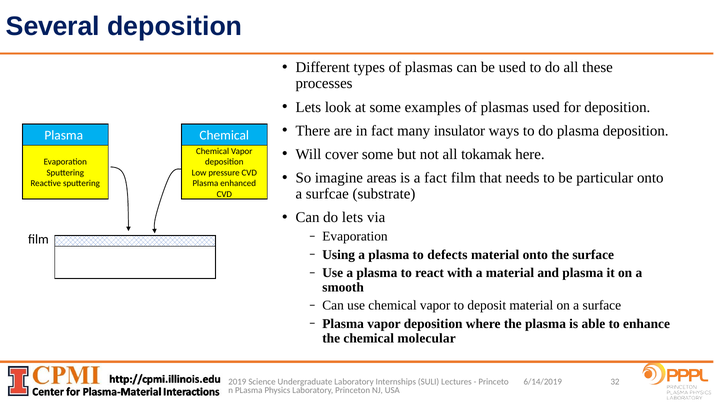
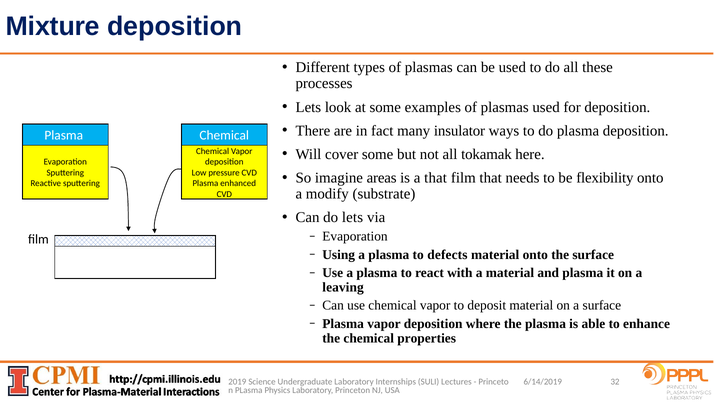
Several: Several -> Mixture
a fact: fact -> that
particular: particular -> flexibility
surfcae: surfcae -> modify
smooth: smooth -> leaving
molecular: molecular -> properties
